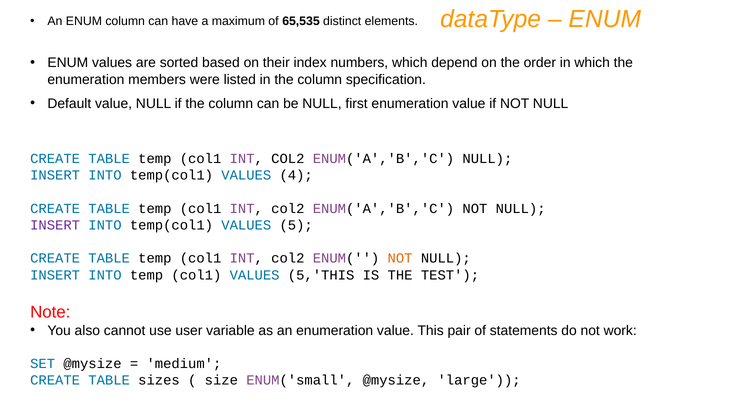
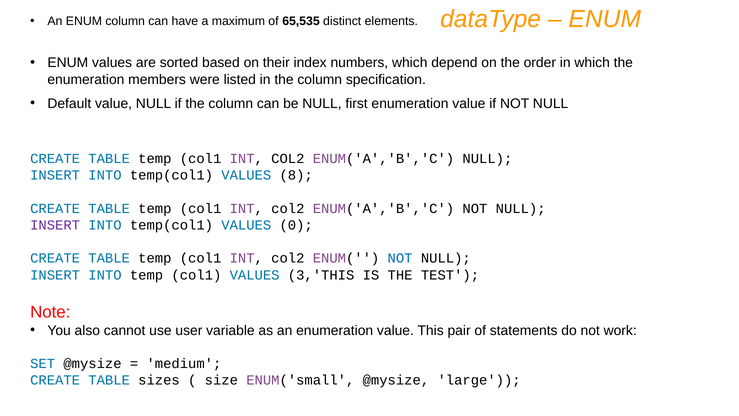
4: 4 -> 8
5: 5 -> 0
NOT at (400, 258) colour: orange -> blue
5,'THIS: 5,'THIS -> 3,'THIS
